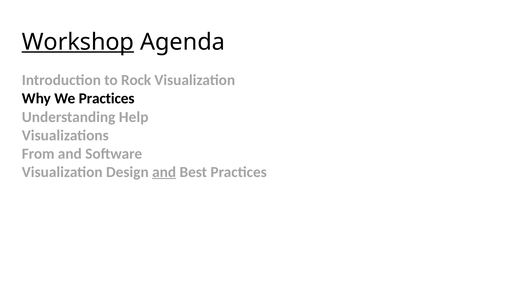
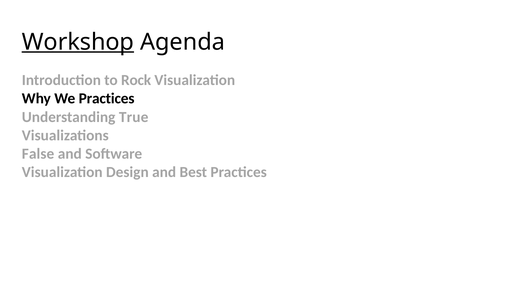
Help: Help -> True
From: From -> False
and at (164, 172) underline: present -> none
